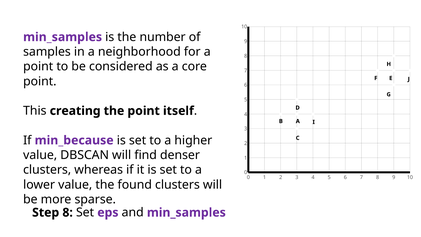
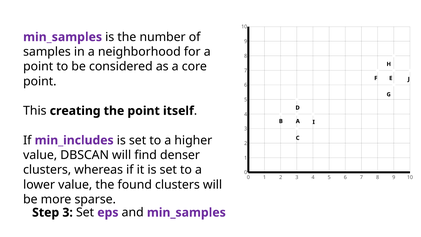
min_because: min_because -> min_includes
Step 8: 8 -> 3
